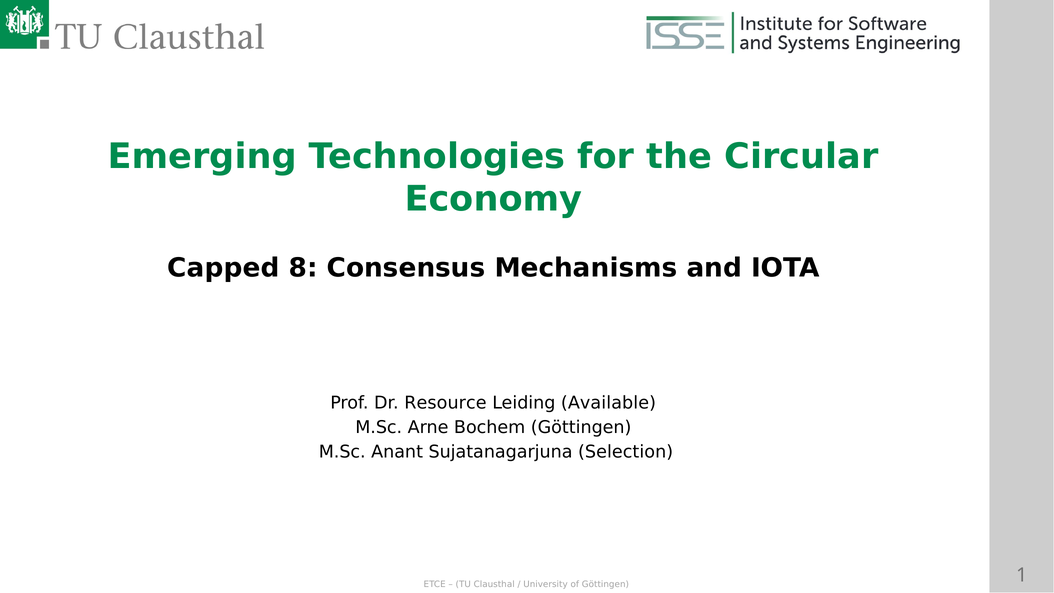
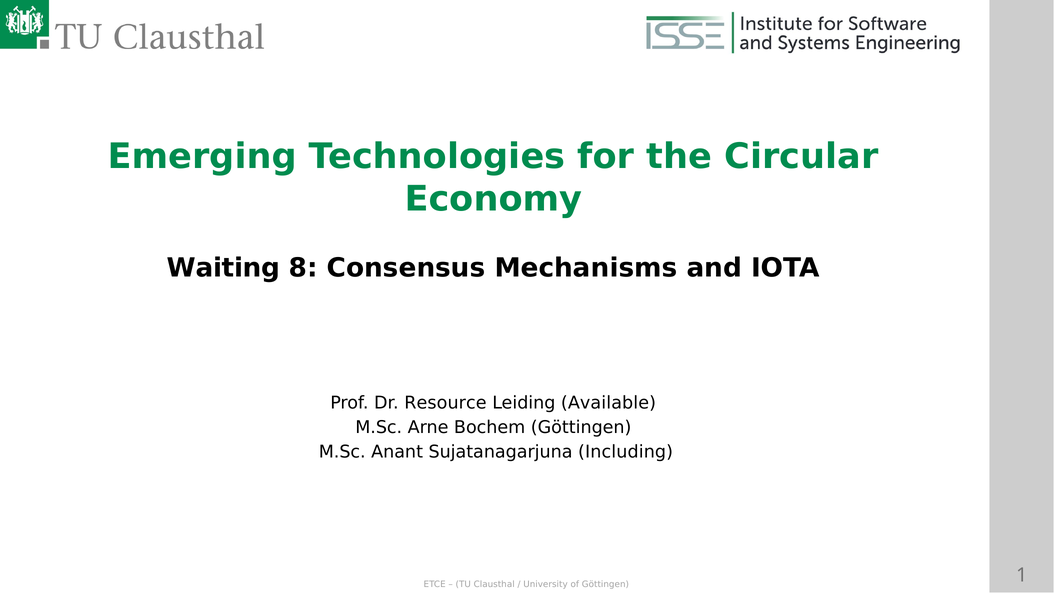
Capped: Capped -> Waiting
Selection: Selection -> Including
